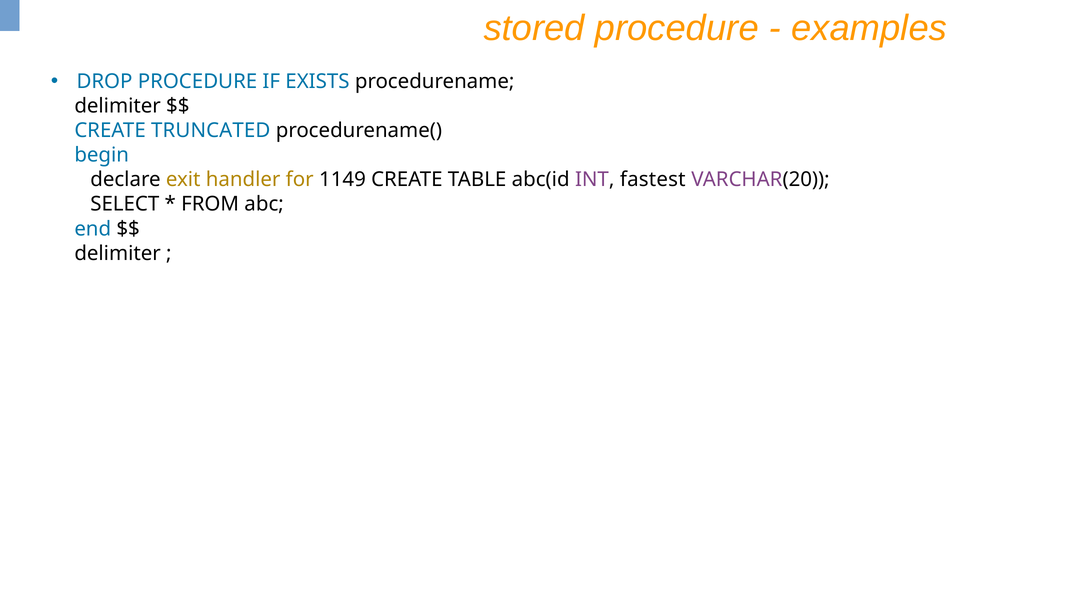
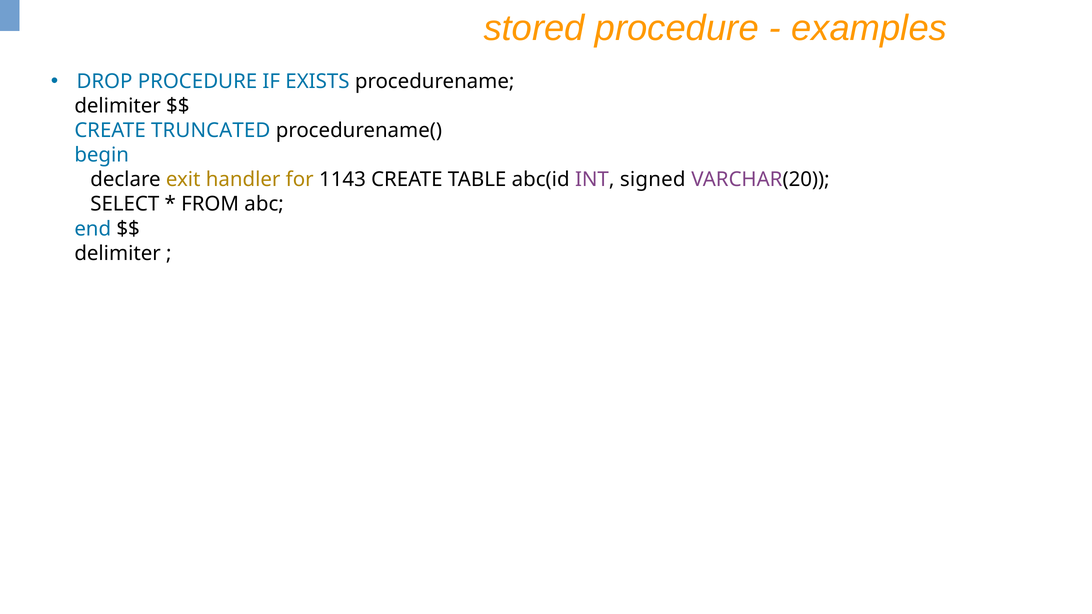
1149: 1149 -> 1143
fastest: fastest -> signed
